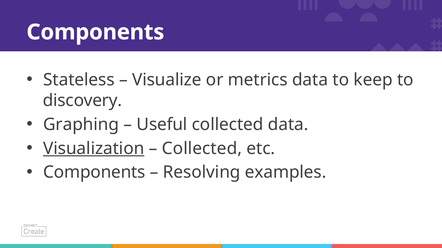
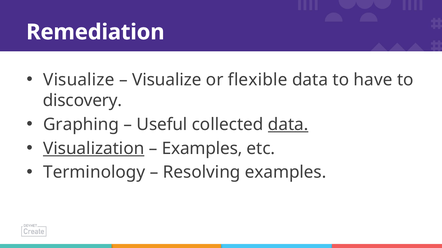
Components at (95, 32): Components -> Remediation
Stateless at (79, 80): Stateless -> Visualize
metrics: metrics -> flexible
keep: keep -> have
data at (288, 125) underline: none -> present
Collected at (202, 149): Collected -> Examples
Components at (94, 173): Components -> Terminology
